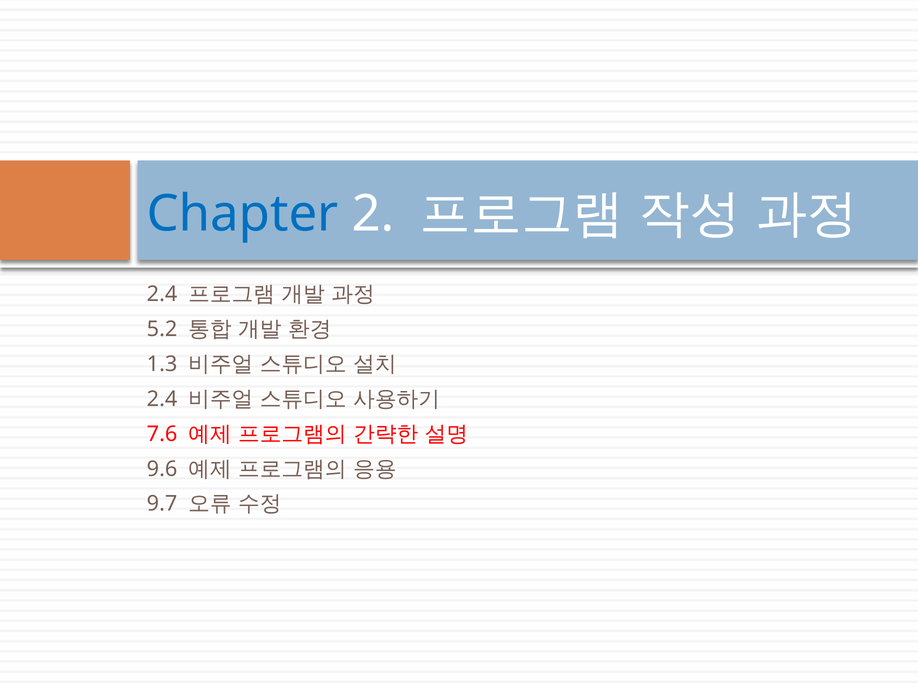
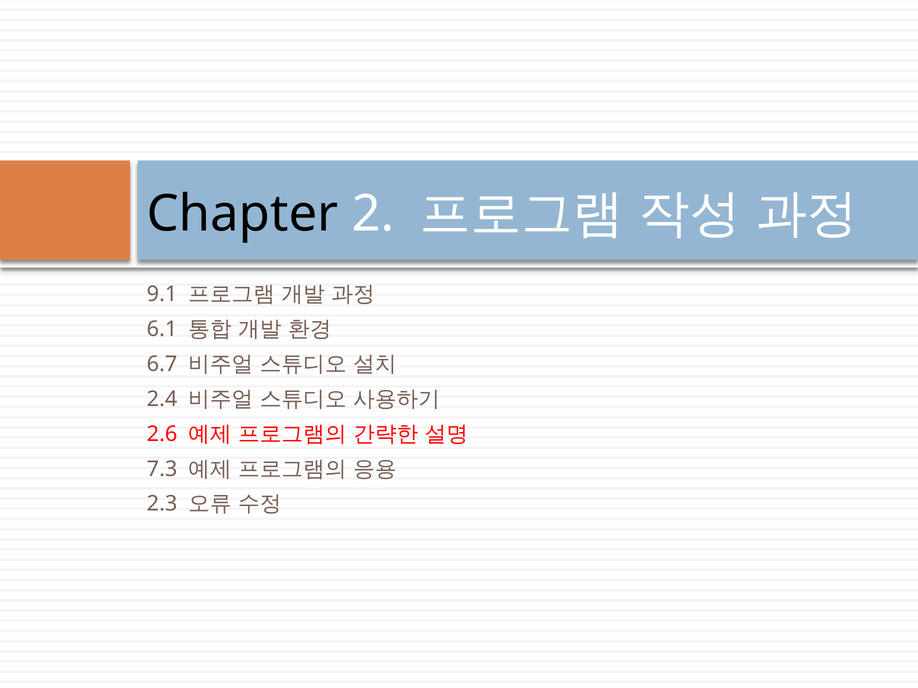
Chapter colour: blue -> black
2.4 at (162, 294): 2.4 -> 9.1
5.2: 5.2 -> 6.1
1.3: 1.3 -> 6.7
7.6: 7.6 -> 2.6
9.6: 9.6 -> 7.3
9.7: 9.7 -> 2.3
